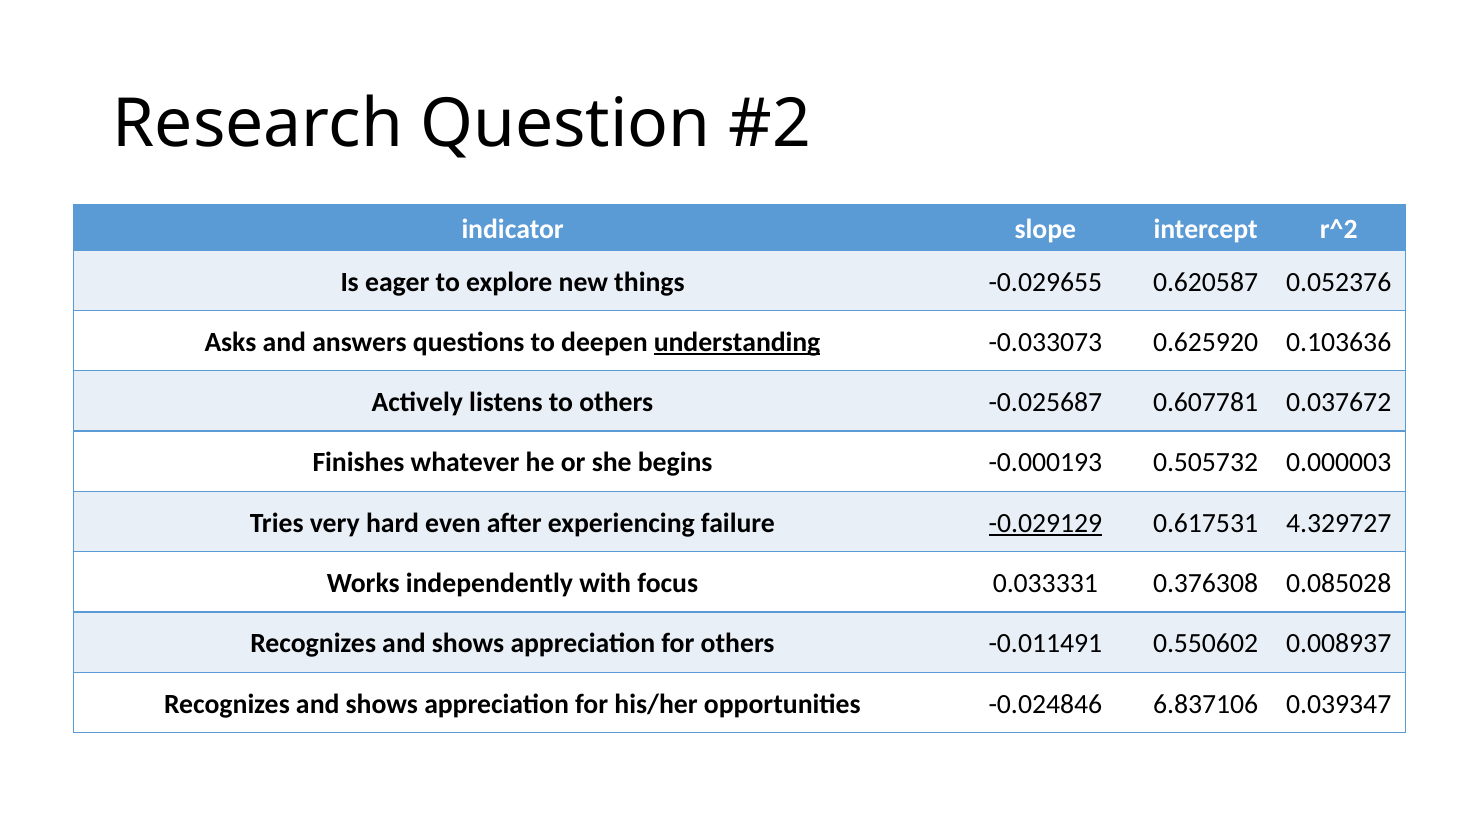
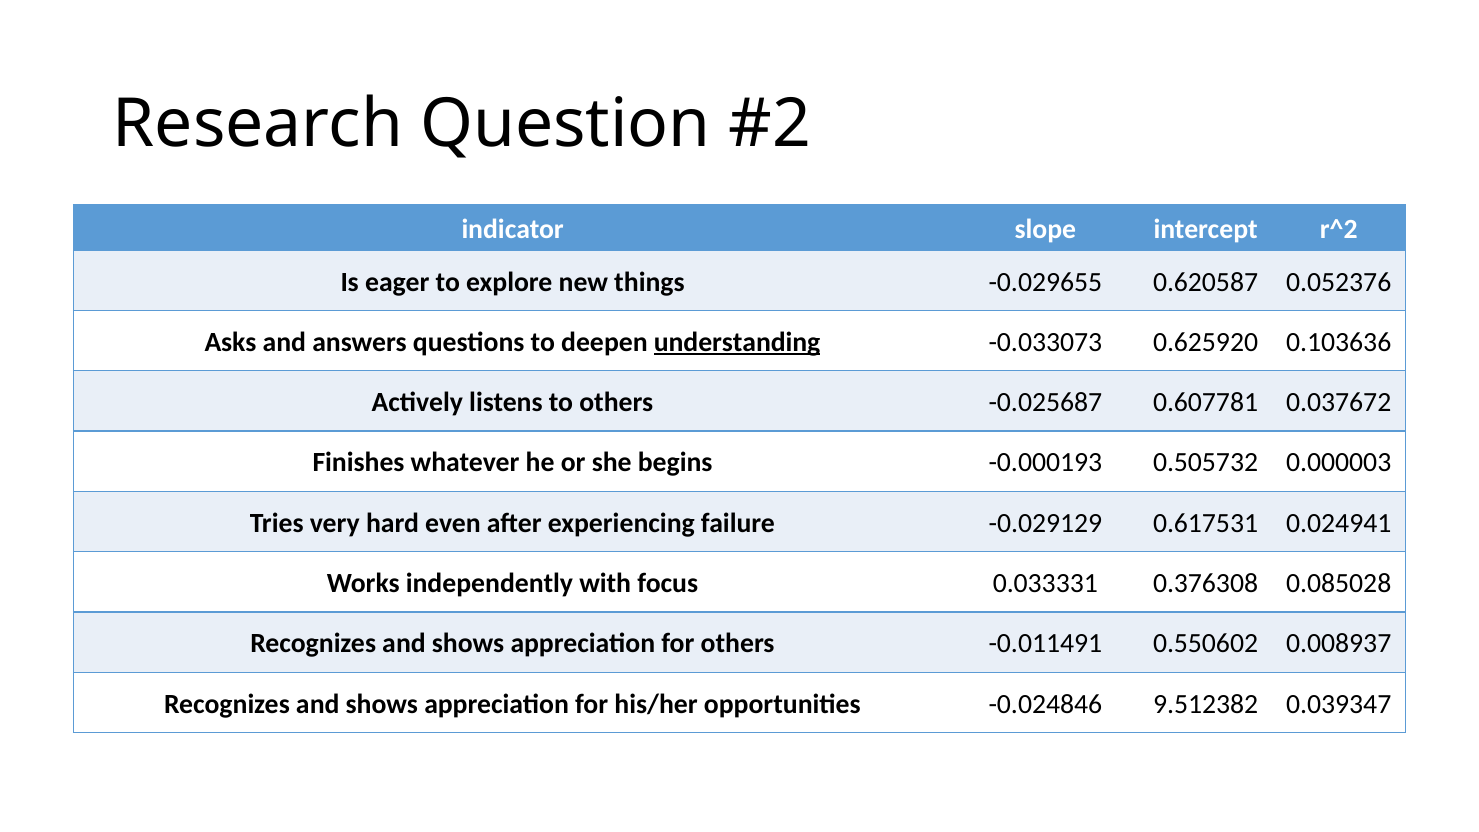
-0.029129 underline: present -> none
4.329727: 4.329727 -> 0.024941
6.837106: 6.837106 -> 9.512382
